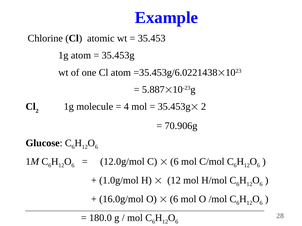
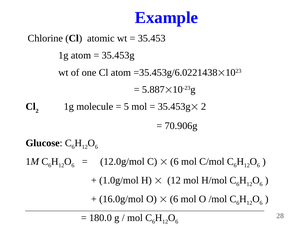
4: 4 -> 5
